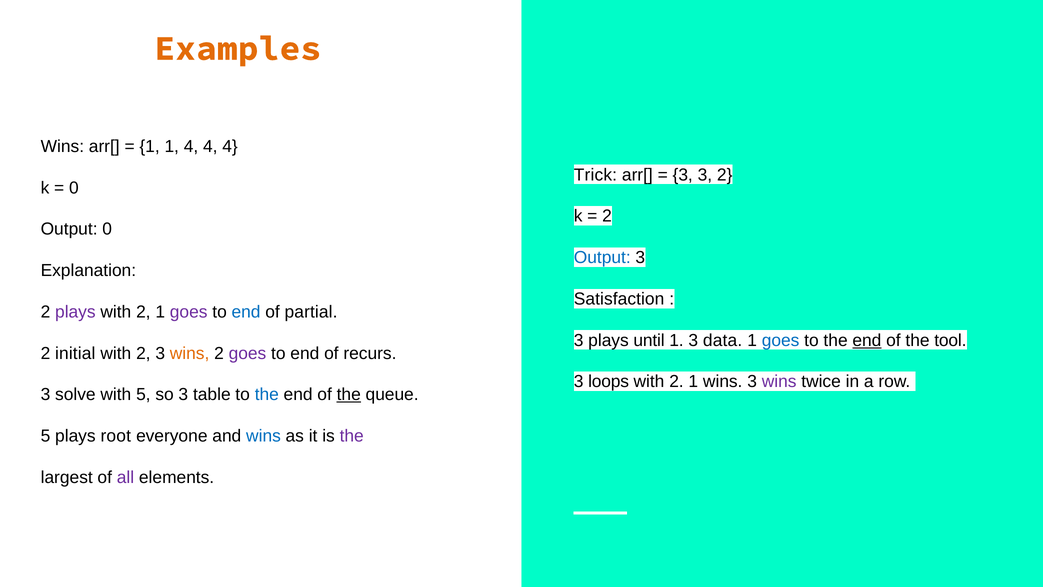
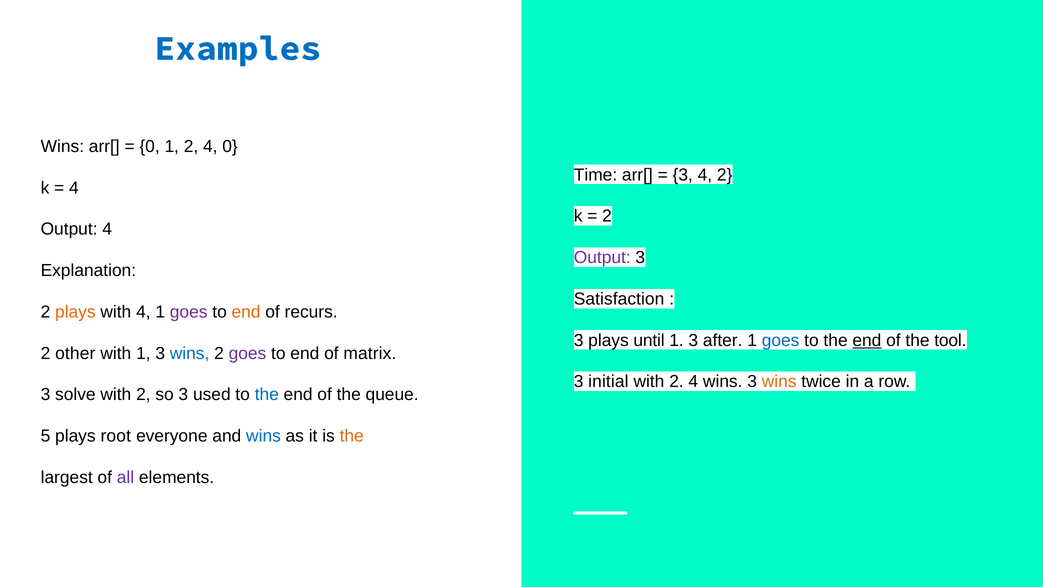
Examples colour: orange -> blue
1 at (150, 146): 1 -> 0
1 4: 4 -> 2
4 at (230, 146): 4 -> 0
Trick: Trick -> Time
3 3: 3 -> 4
0 at (74, 188): 0 -> 4
Output 0: 0 -> 4
Output at (602, 257) colour: blue -> purple
plays at (75, 312) colour: purple -> orange
2 at (143, 312): 2 -> 4
end at (246, 312) colour: blue -> orange
partial: partial -> recurs
data: data -> after
initial: initial -> other
2 at (143, 353): 2 -> 1
wins at (190, 353) colour: orange -> blue
recurs: recurs -> matrix
loops: loops -> initial
1 at (693, 381): 1 -> 4
wins at (779, 381) colour: purple -> orange
5 at (143, 395): 5 -> 2
table: table -> used
the at (349, 395) underline: present -> none
the at (352, 436) colour: purple -> orange
